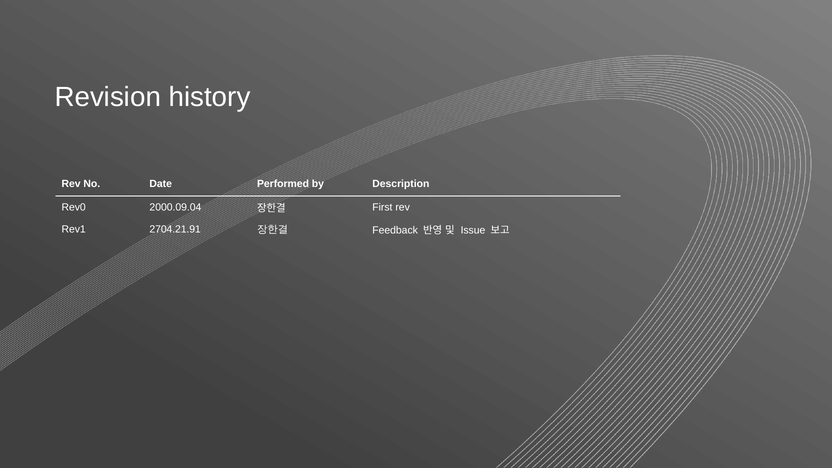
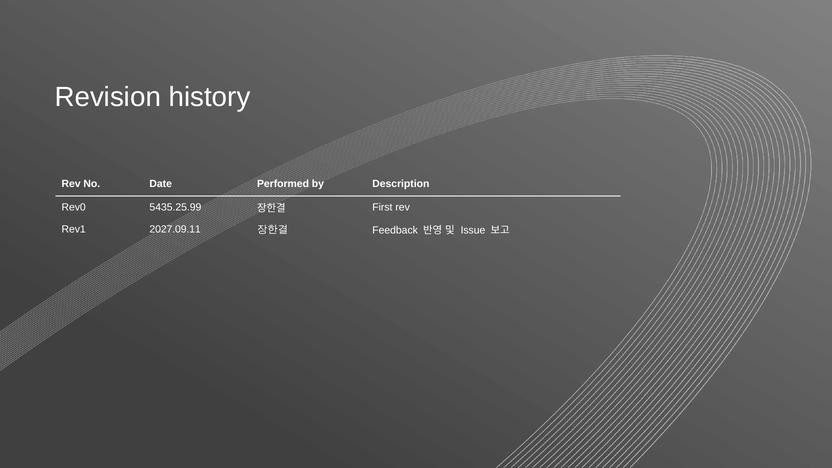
2000.09.04: 2000.09.04 -> 5435.25.99
2704.21.91: 2704.21.91 -> 2027.09.11
